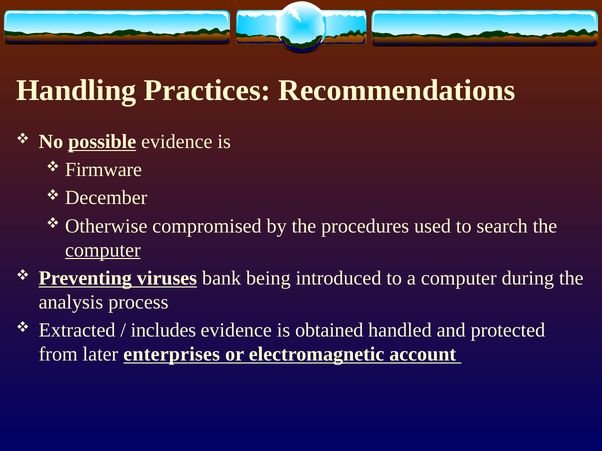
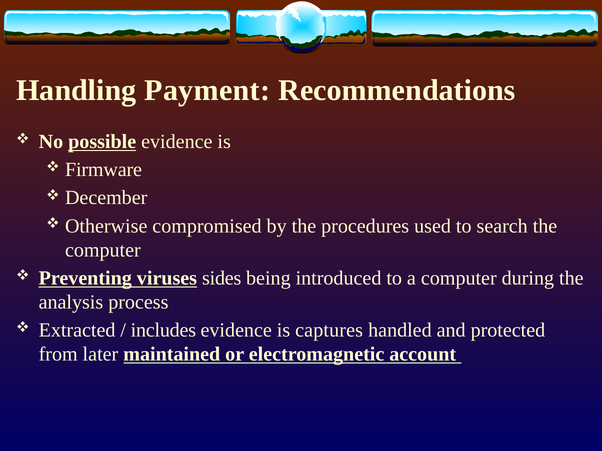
Practices: Practices -> Payment
computer at (103, 250) underline: present -> none
bank: bank -> sides
obtained: obtained -> captures
enterprises: enterprises -> maintained
